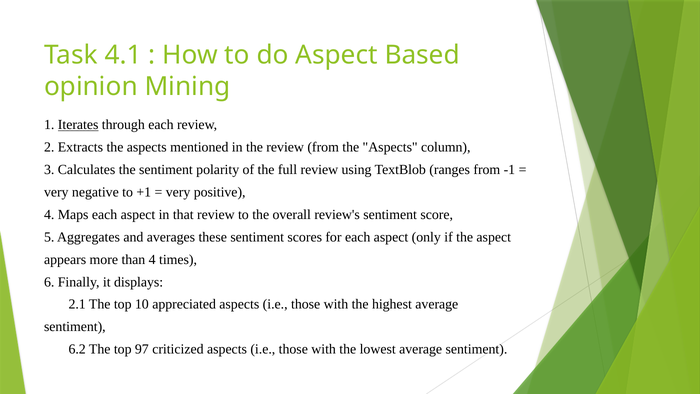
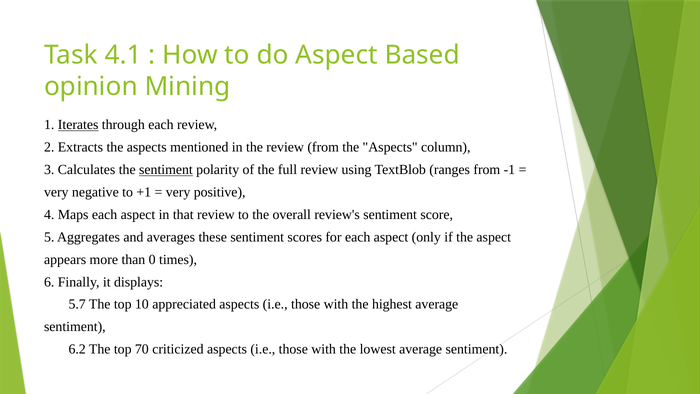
sentiment at (166, 170) underline: none -> present
than 4: 4 -> 0
2.1: 2.1 -> 5.7
97: 97 -> 70
